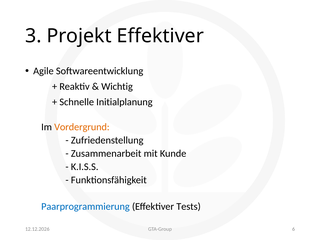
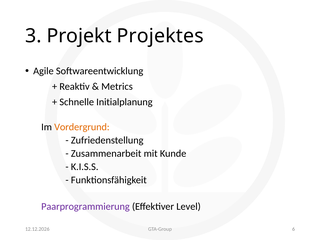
Projekt Effektiver: Effektiver -> Projektes
Wichtig: Wichtig -> Metrics
Paarprogrammierung colour: blue -> purple
Tests: Tests -> Level
